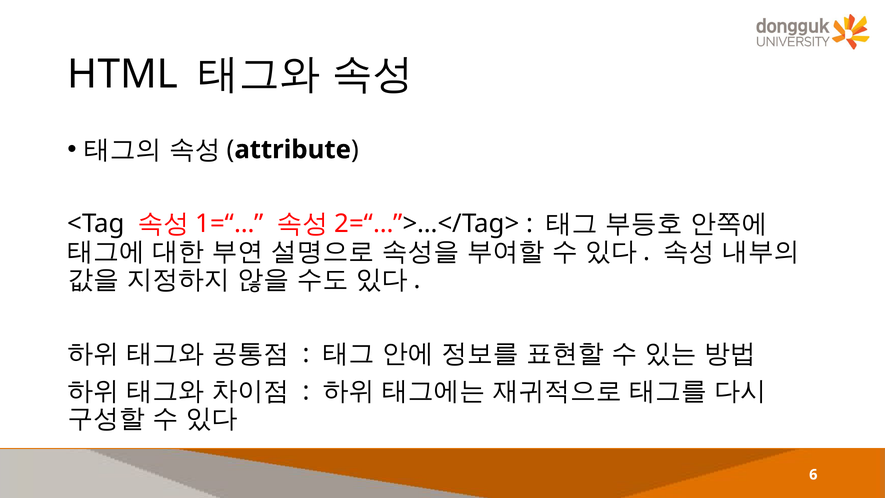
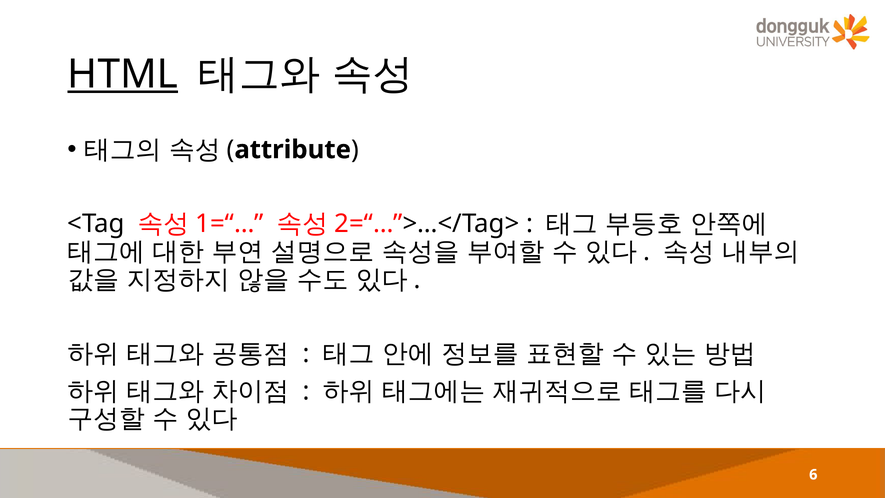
HTML underline: none -> present
